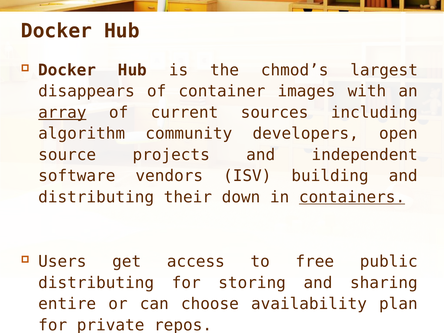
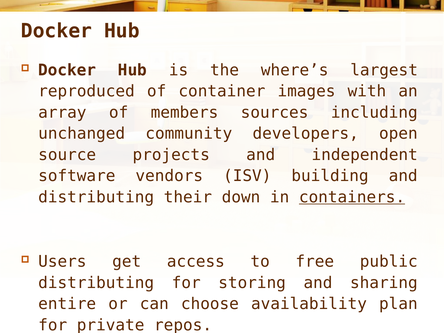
chmod’s: chmod’s -> where’s
disappears: disappears -> reproduced
array underline: present -> none
current: current -> members
algorithm: algorithm -> unchanged
